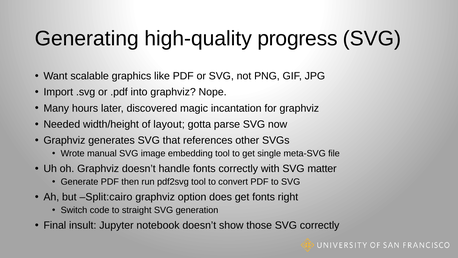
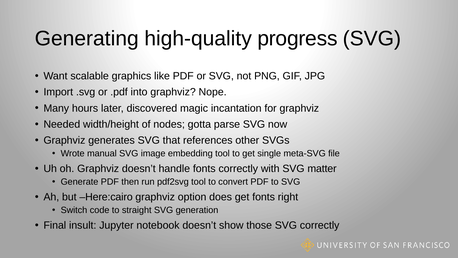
layout: layout -> nodes
Split:cairo: Split:cairo -> Here:cairo
